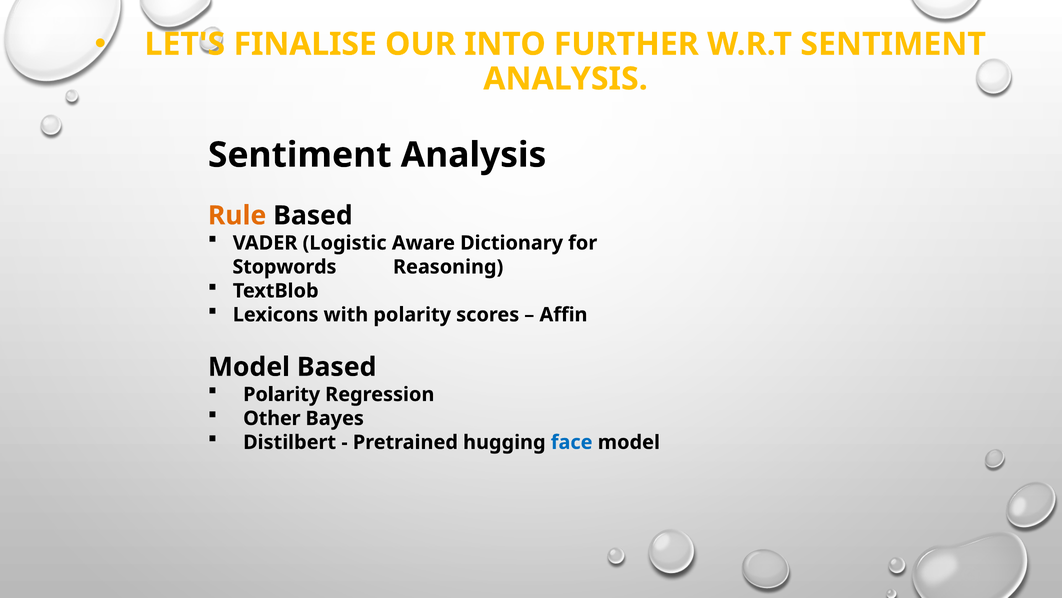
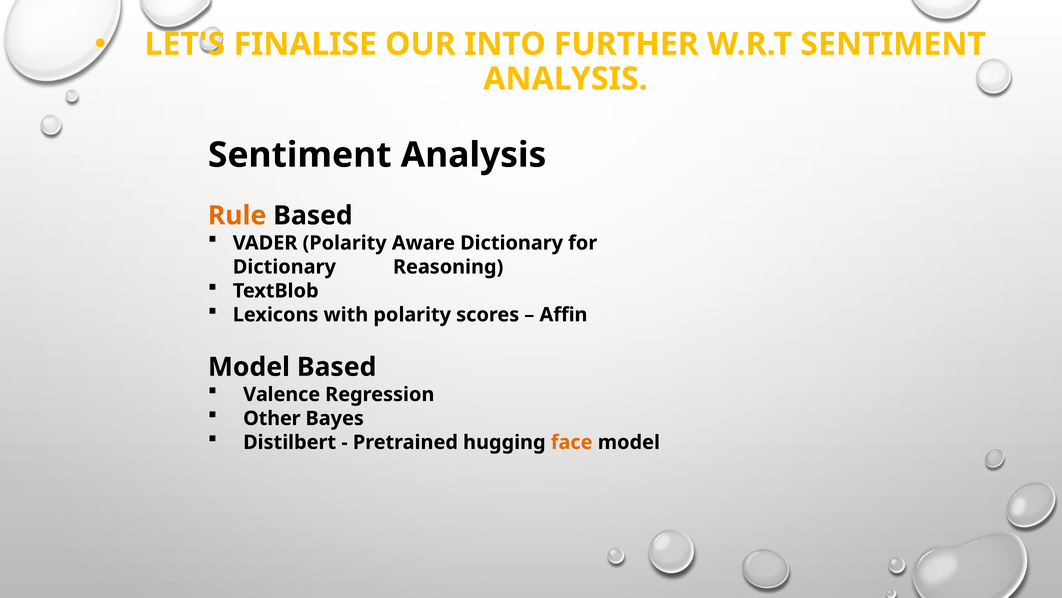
VADER Logistic: Logistic -> Polarity
Stopwords at (284, 267): Stopwords -> Dictionary
Polarity at (282, 394): Polarity -> Valence
face colour: blue -> orange
